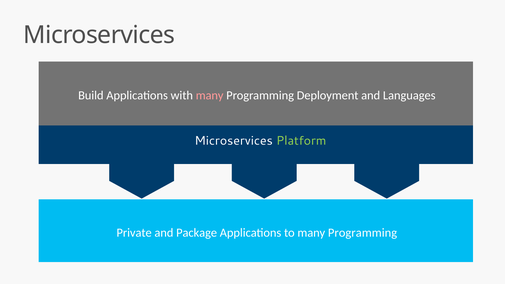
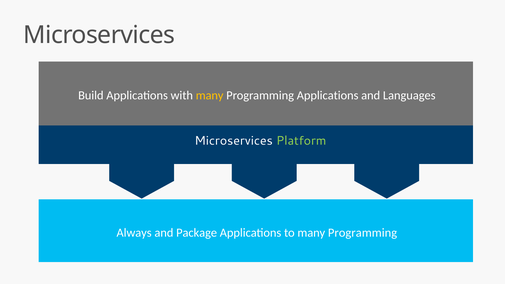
many at (210, 96) colour: pink -> yellow
Programming Deployment: Deployment -> Applications
Private: Private -> Always
